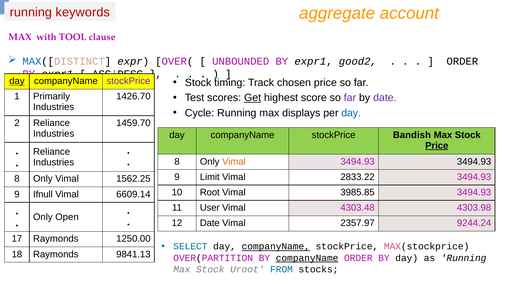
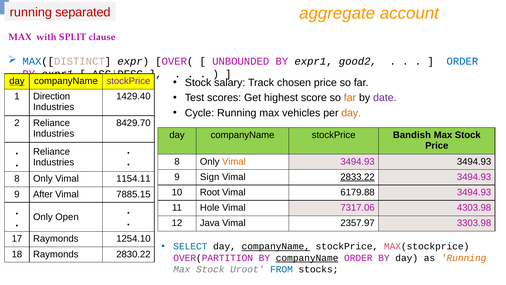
keywords: keywords -> separated
TOOL: TOOL -> SPLIT
ORDER at (462, 61) colour: black -> blue
timing: timing -> salary
Primarily: Primarily -> Direction
1426.70: 1426.70 -> 1429.40
Get underline: present -> none
far at (350, 98) colour: purple -> orange
displays: displays -> vehicles
day at (351, 113) colour: blue -> orange
1459.70: 1459.70 -> 8429.70
Price at (437, 145) underline: present -> none
Limit: Limit -> Sign
2833.22 underline: none -> present
1562.25: 1562.25 -> 1154.11
3985.85: 3985.85 -> 6179.88
Ifnull: Ifnull -> After
6609.14: 6609.14 -> 7885.15
User: User -> Hole
4303.48: 4303.48 -> 7317.06
12 Date: Date -> Java
9244.24: 9244.24 -> 3303.98
1250.00: 1250.00 -> 1254.10
9841.13: 9841.13 -> 2830.22
Running at (464, 258) colour: black -> orange
